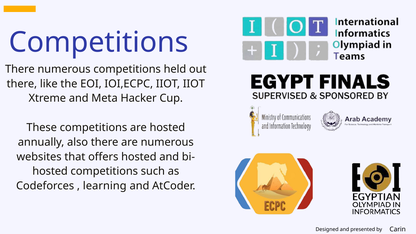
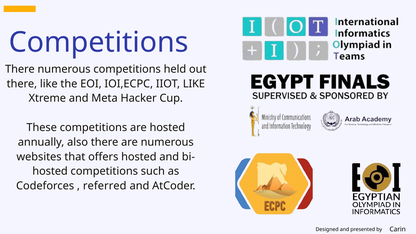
IIOT IIOT: IIOT -> LIKE
learning: learning -> referred
